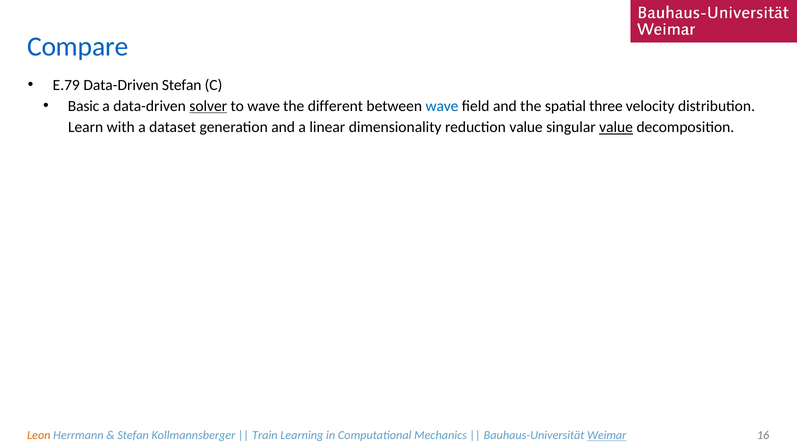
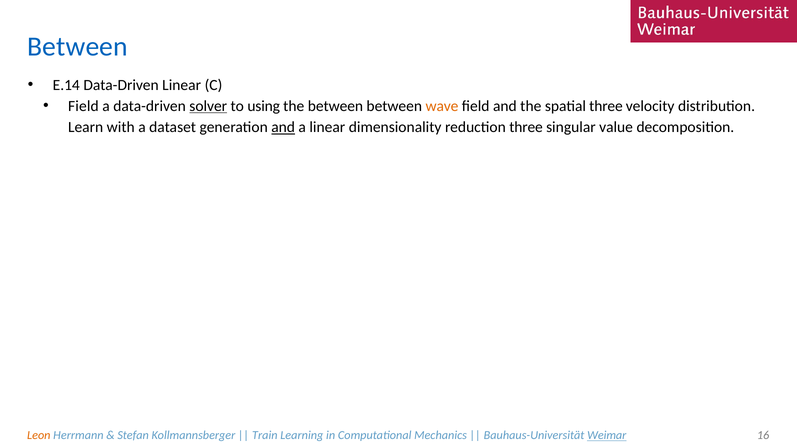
Compare at (78, 47): Compare -> Between
E.79: E.79 -> E.14
Data-Driven Stefan: Stefan -> Linear
Basic at (84, 106): Basic -> Field
to wave: wave -> using
the different: different -> between
wave at (442, 106) colour: blue -> orange
and at (283, 127) underline: none -> present
reduction value: value -> three
value at (616, 127) underline: present -> none
